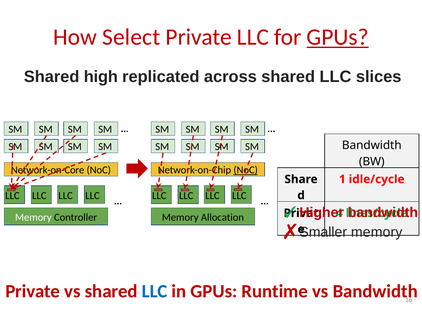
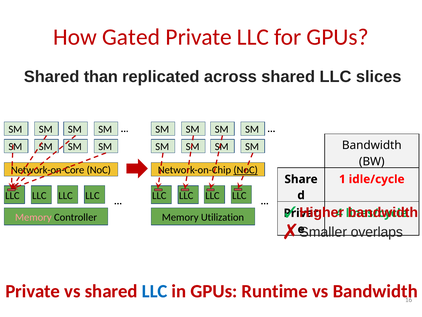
Select: Select -> Gated
GPUs at (338, 37) underline: present -> none
high: high -> than
Memory at (33, 217) colour: white -> pink
Allocation: Allocation -> Utilization
memory at (377, 232): memory -> overlaps
